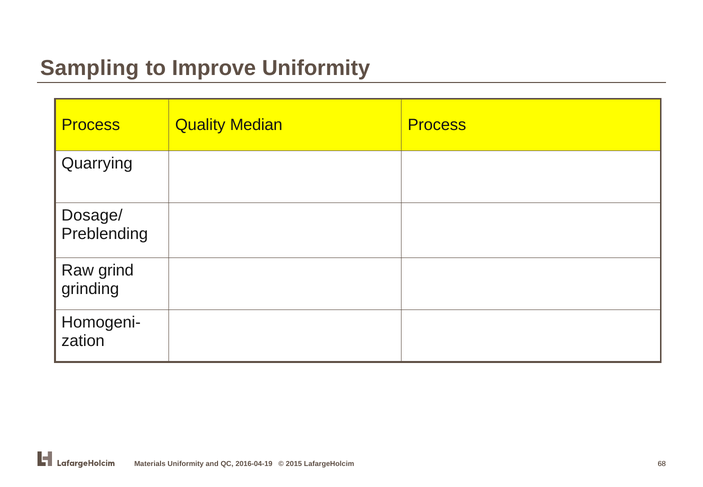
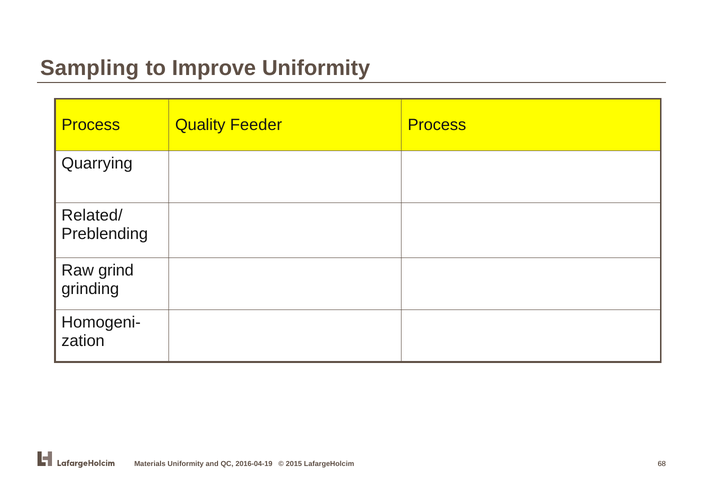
Median: Median -> Feeder
Dosage/: Dosage/ -> Related/
